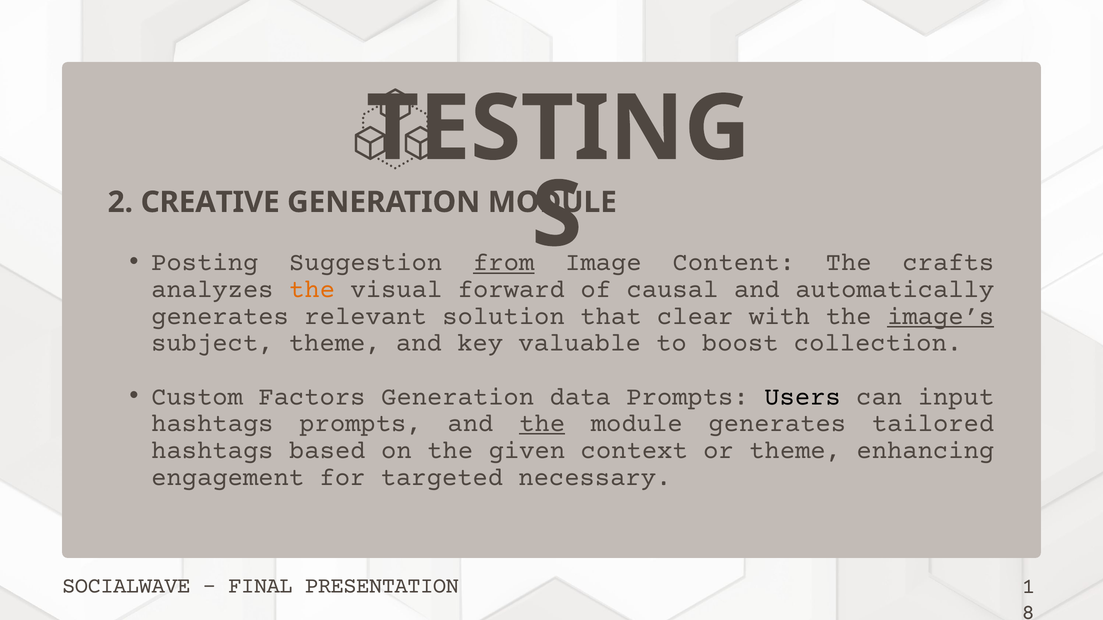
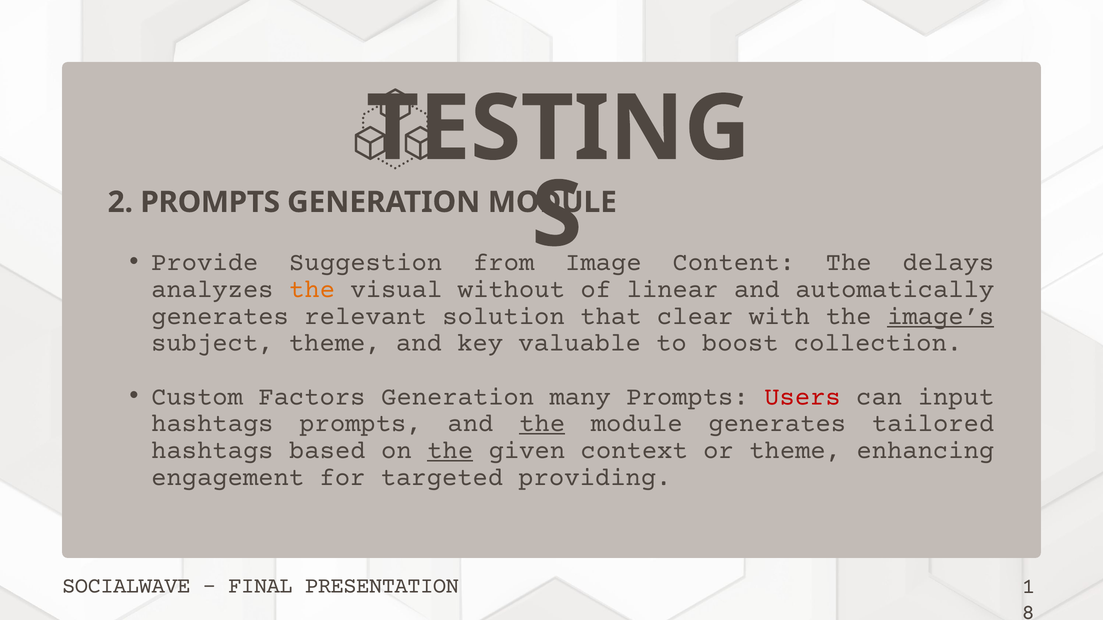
2 CREATIVE: CREATIVE -> PROMPTS
Posting: Posting -> Provide
from underline: present -> none
crafts: crafts -> delays
forward: forward -> without
causal: causal -> linear
data: data -> many
Users colour: black -> red
the at (450, 450) underline: none -> present
necessary: necessary -> providing
